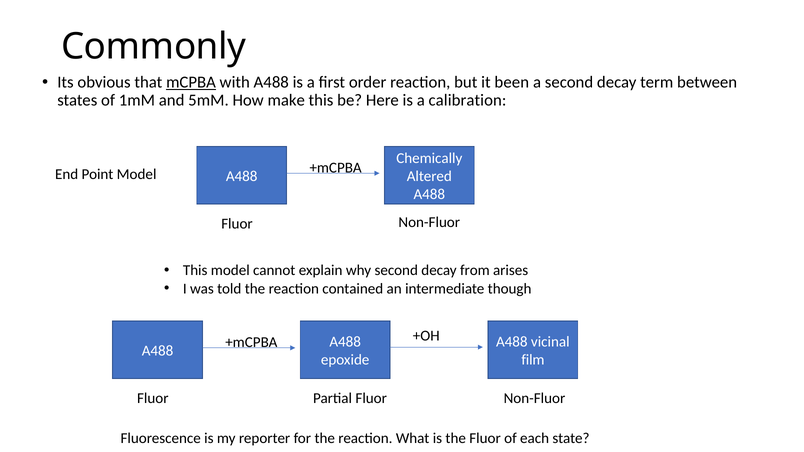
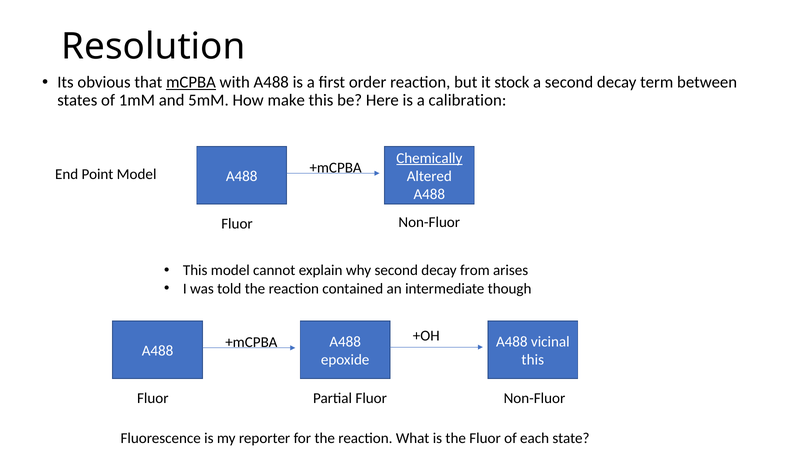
Commonly: Commonly -> Resolution
been: been -> stock
Chemically underline: none -> present
film at (533, 360): film -> this
